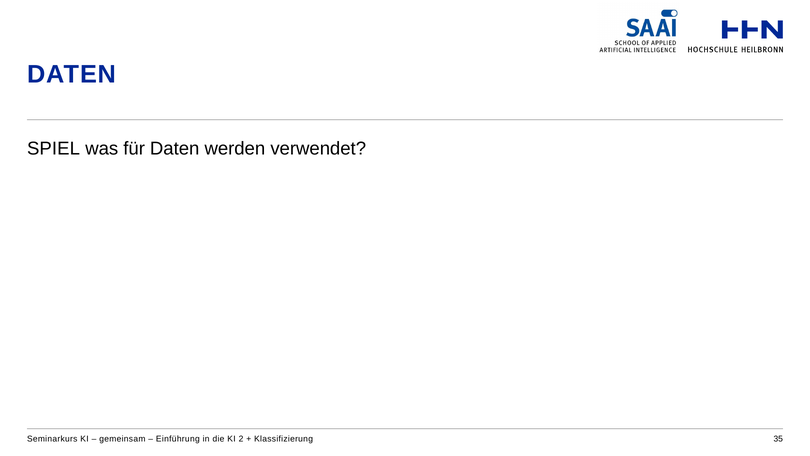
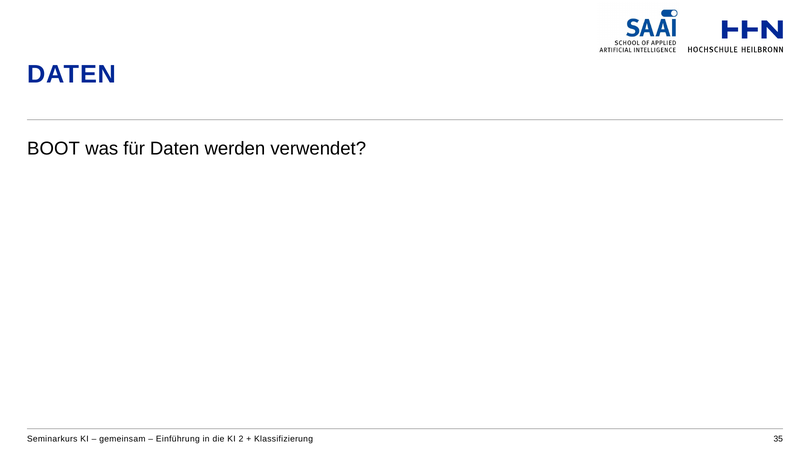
SPIEL: SPIEL -> BOOT
